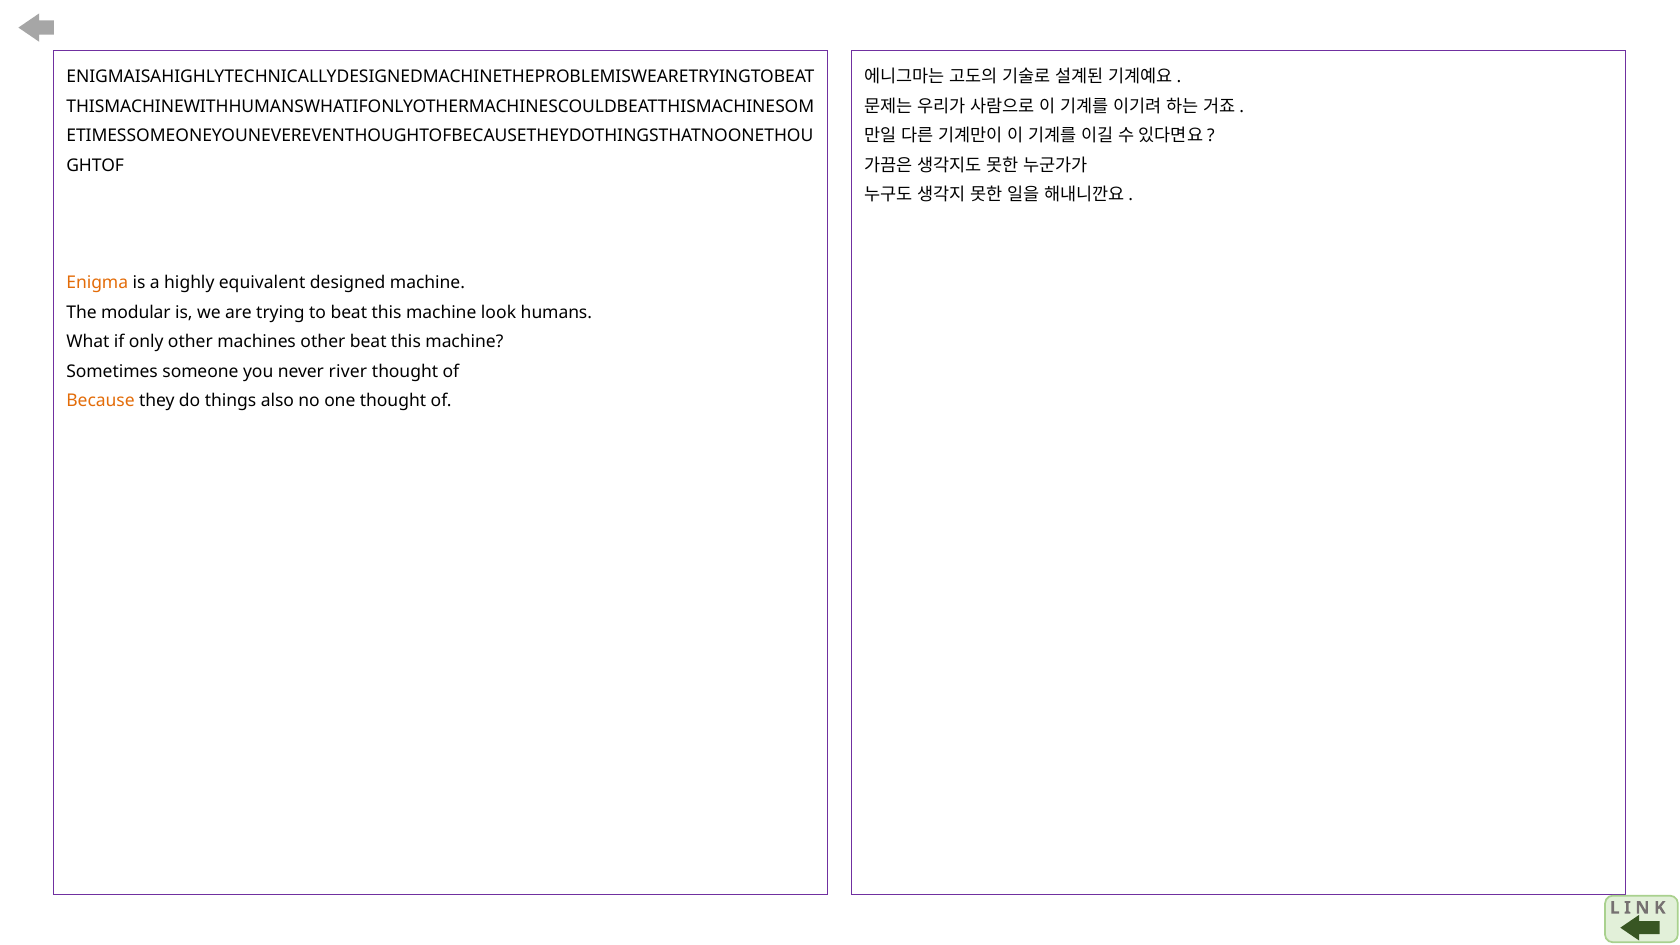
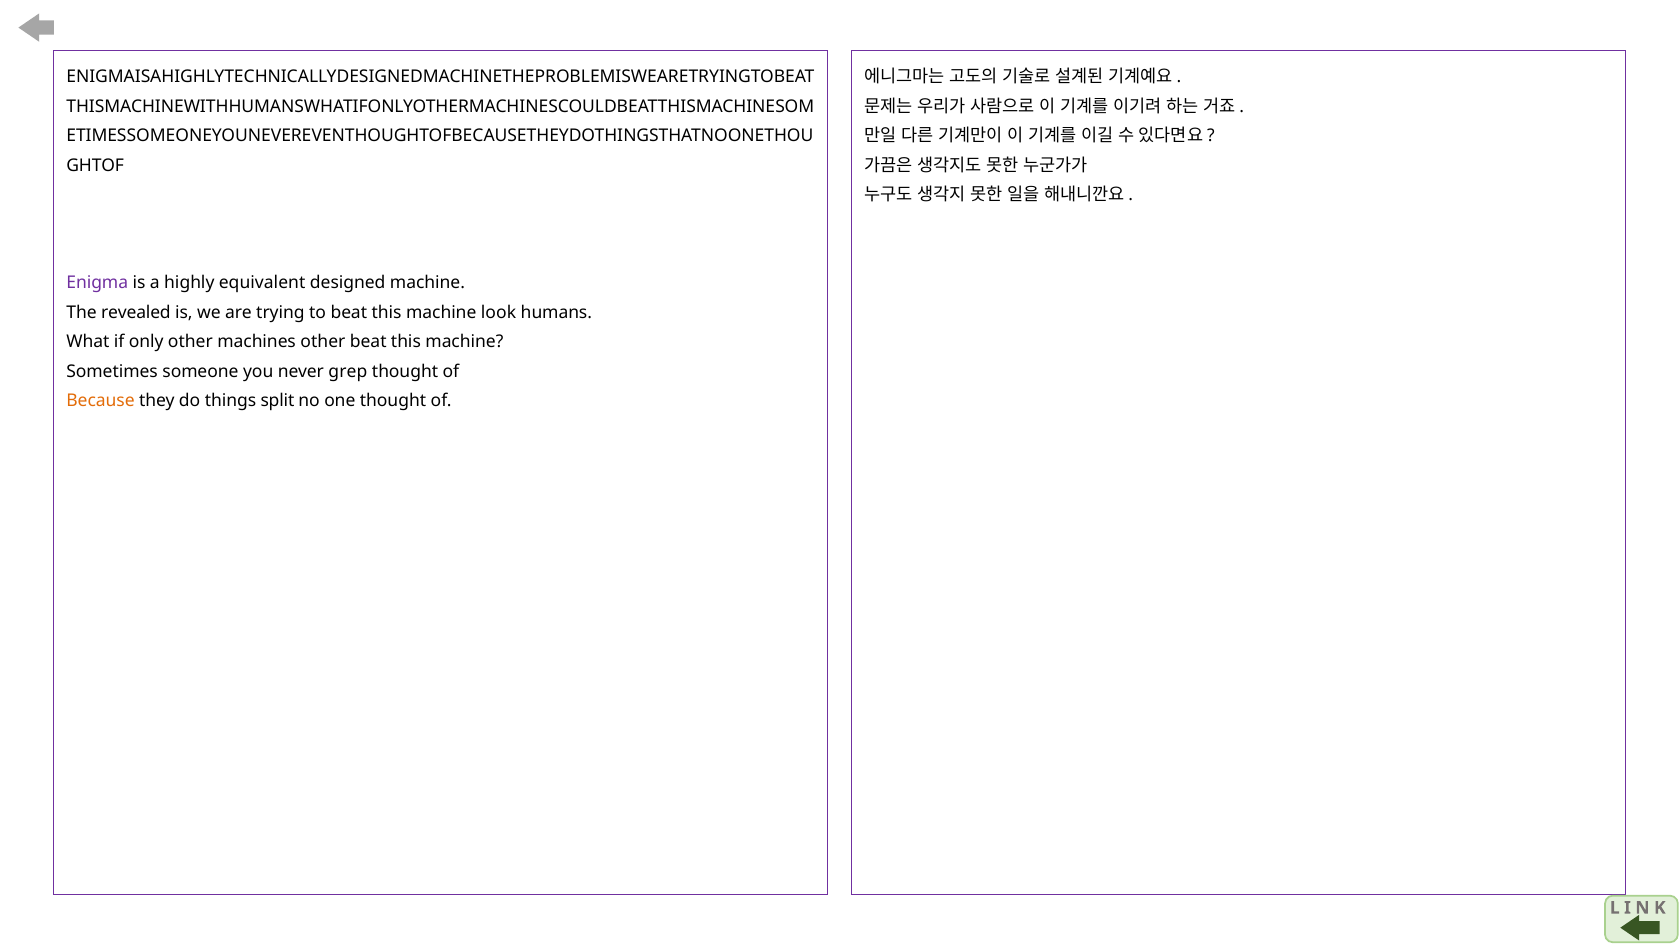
Enigma colour: orange -> purple
modular: modular -> revealed
river: river -> grep
also: also -> split
